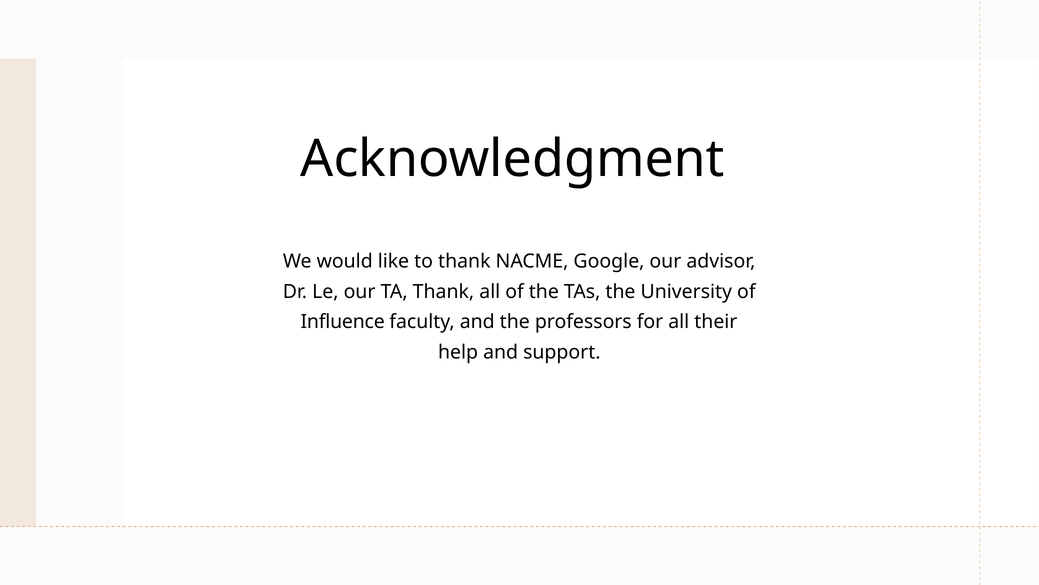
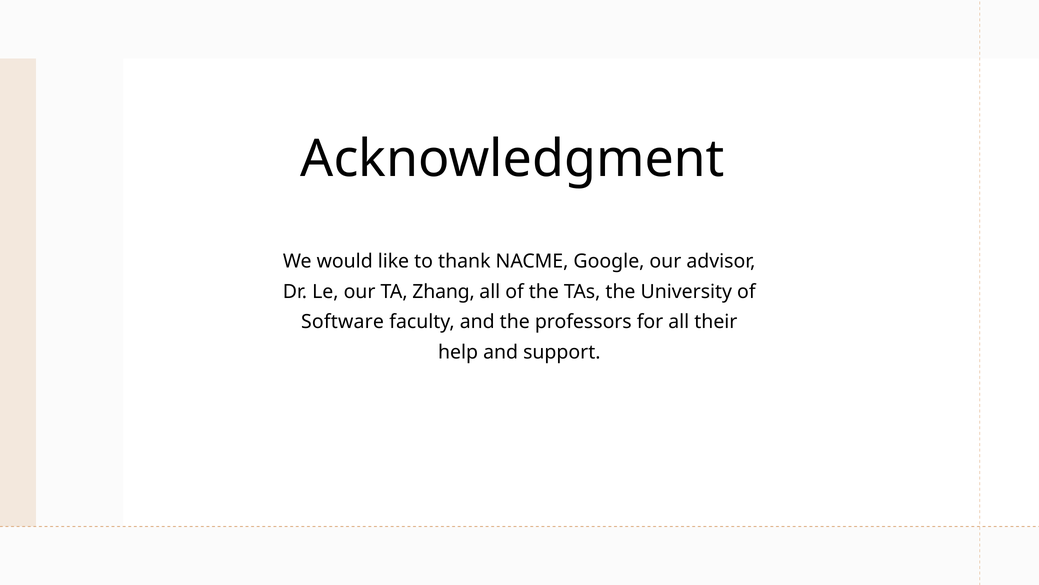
TA Thank: Thank -> Zhang
Influence: Influence -> Software
